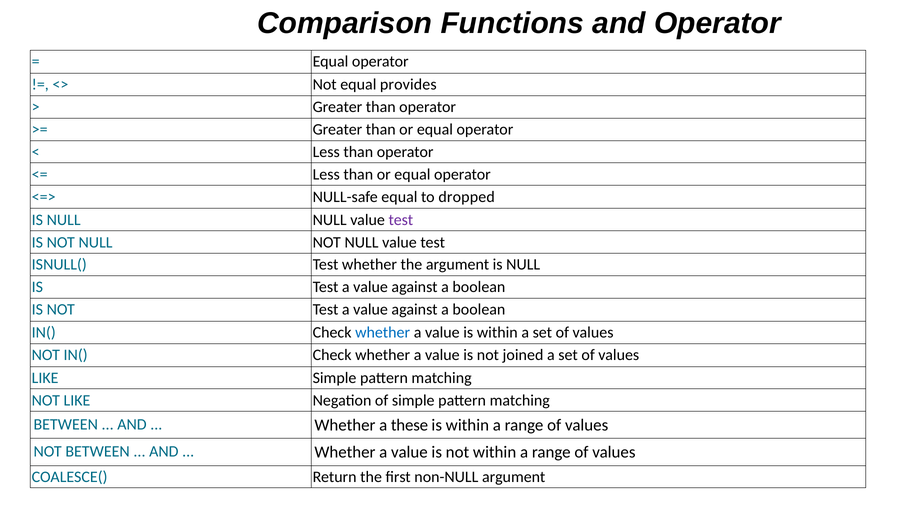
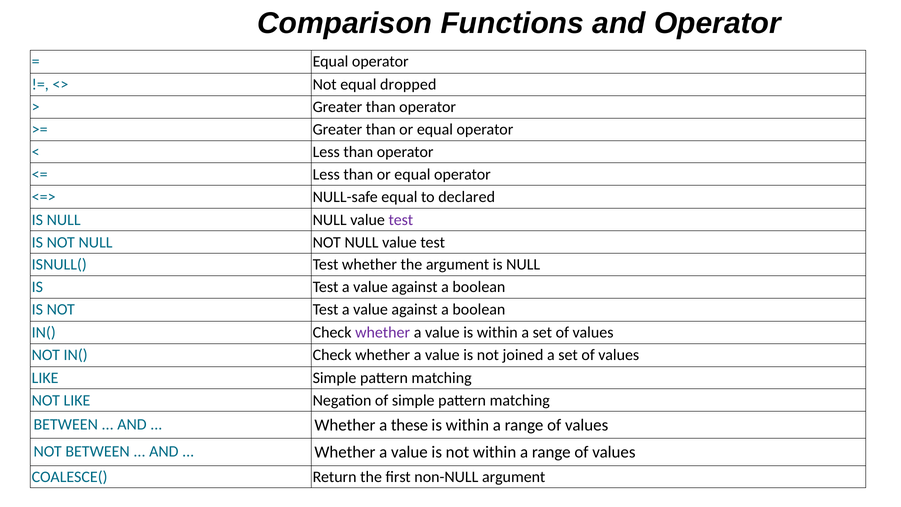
provides: provides -> dropped
dropped: dropped -> declared
whether at (383, 332) colour: blue -> purple
